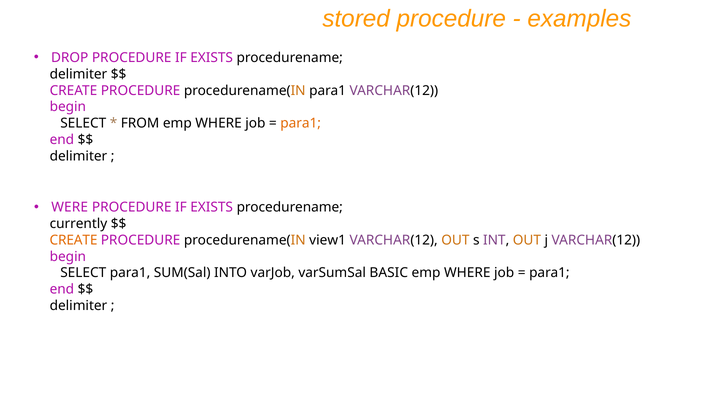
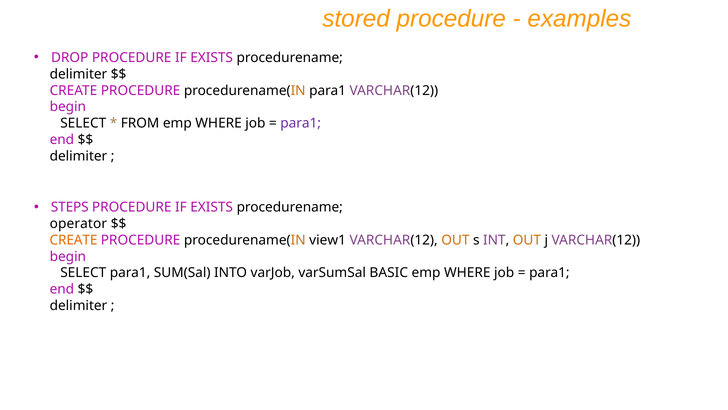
para1 at (301, 123) colour: orange -> purple
WERE: WERE -> STEPS
currently: currently -> operator
